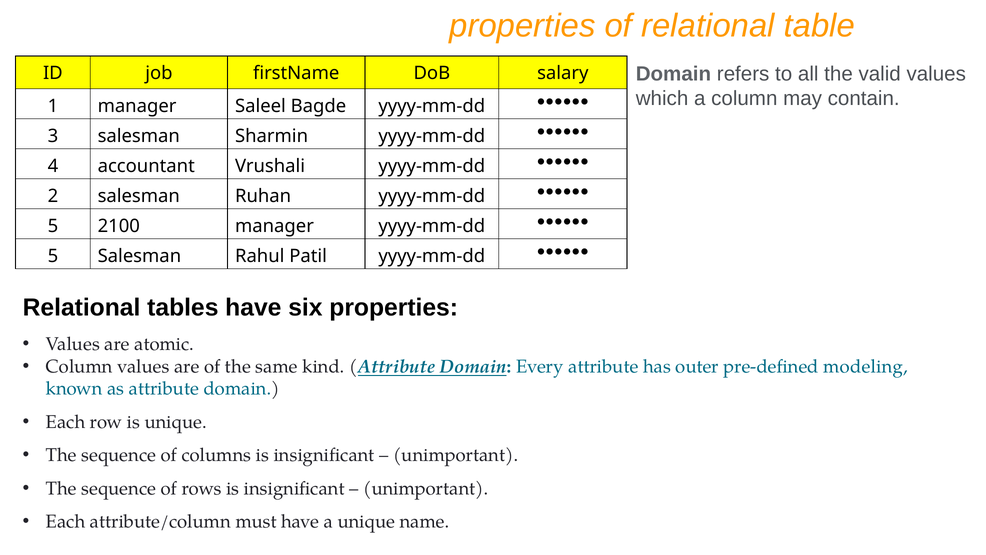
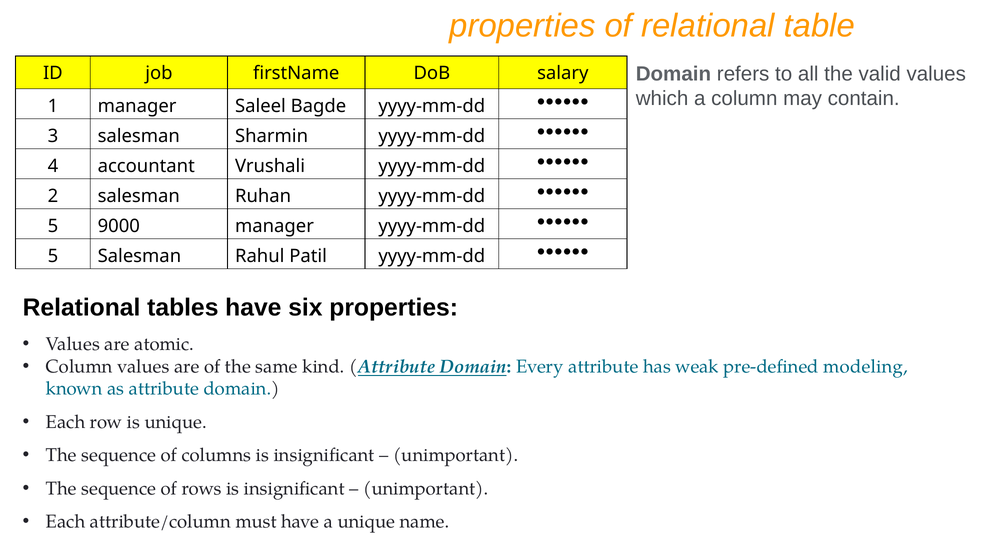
2100: 2100 -> 9000
outer: outer -> weak
